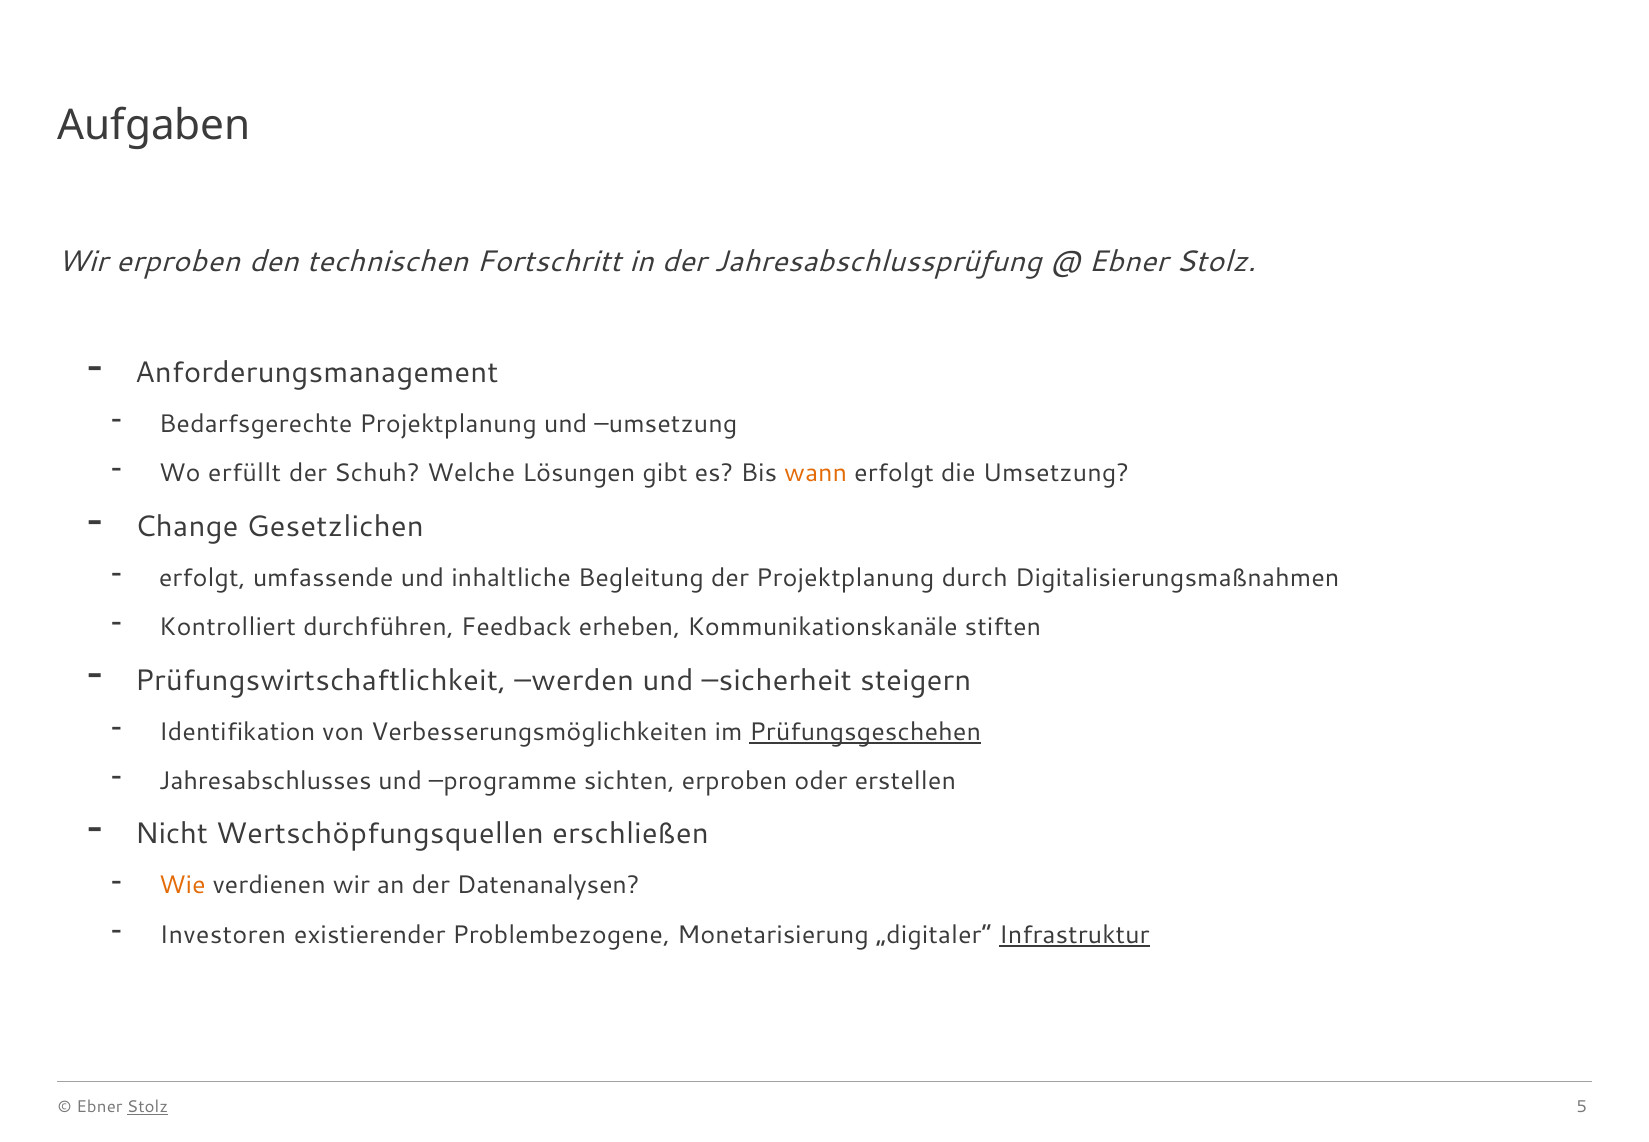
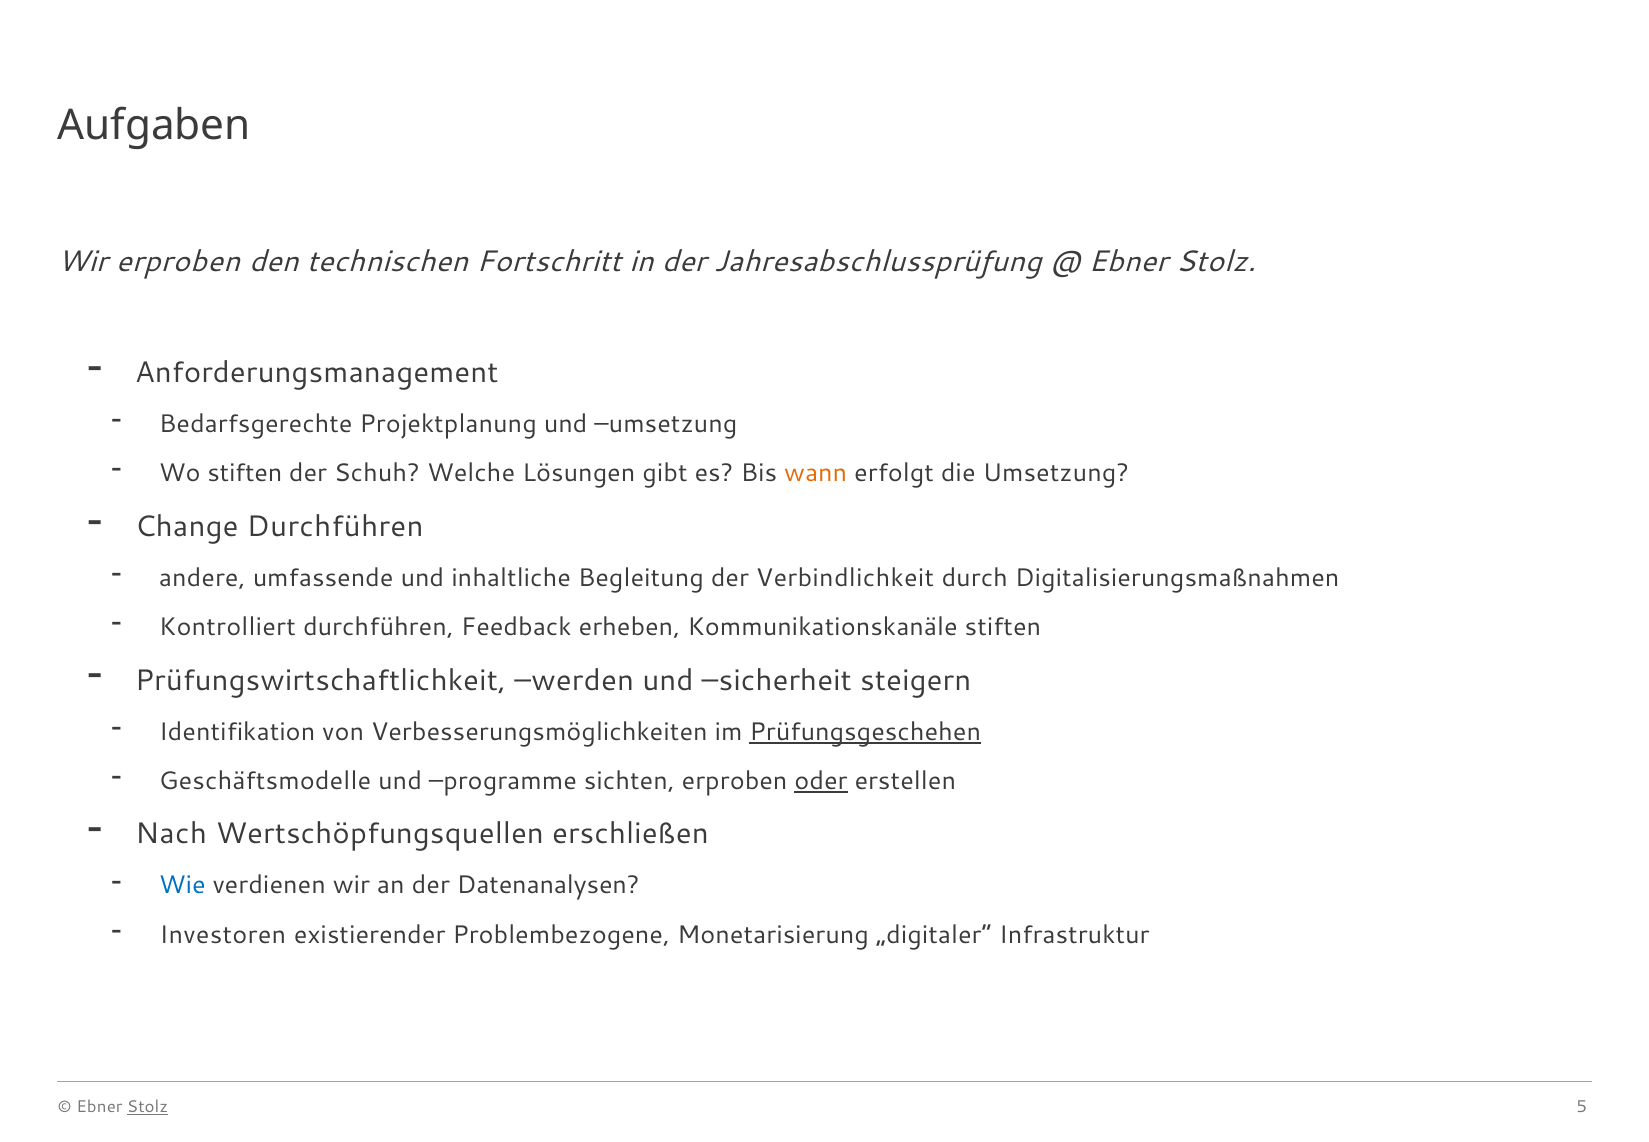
Wo erfüllt: erfüllt -> stiften
Change Gesetzlichen: Gesetzlichen -> Durchführen
erfolgt at (202, 578): erfolgt -> andere
der Projektplanung: Projektplanung -> Verbindlichkeit
Jahresabschlusses: Jahresabschlusses -> Geschäftsmodelle
oder underline: none -> present
Nicht: Nicht -> Nach
Wie colour: orange -> blue
Infrastruktur underline: present -> none
